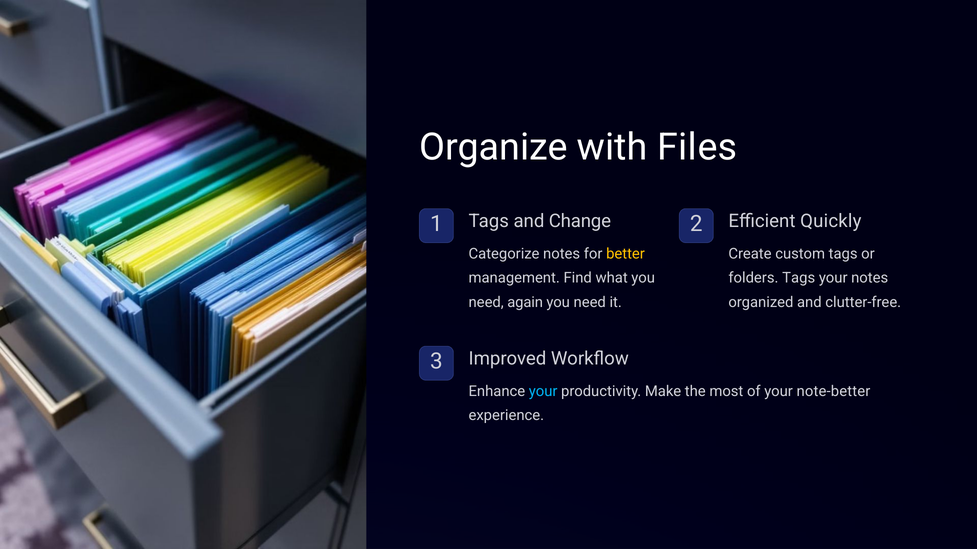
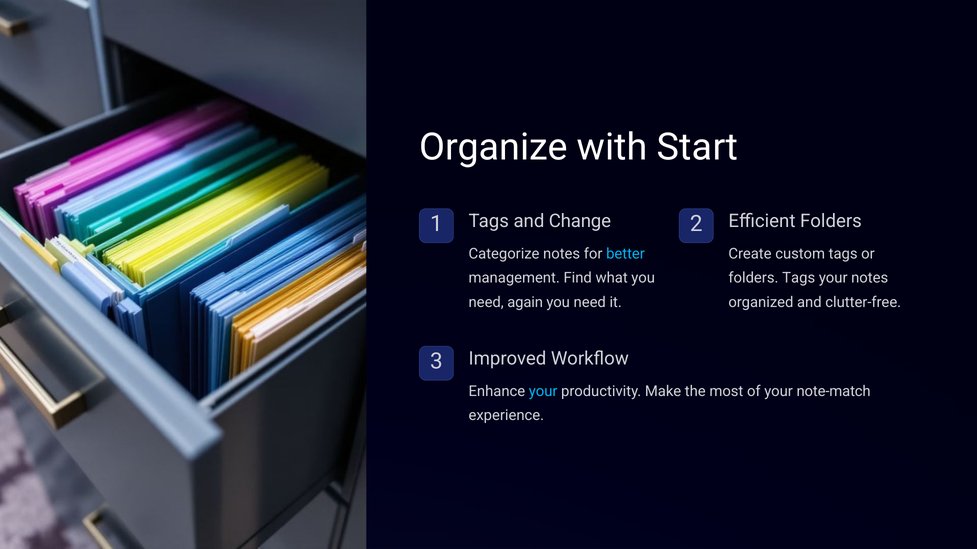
Files: Files -> Start
Efficient Quickly: Quickly -> Folders
better colour: yellow -> light blue
note-better: note-better -> note-match
